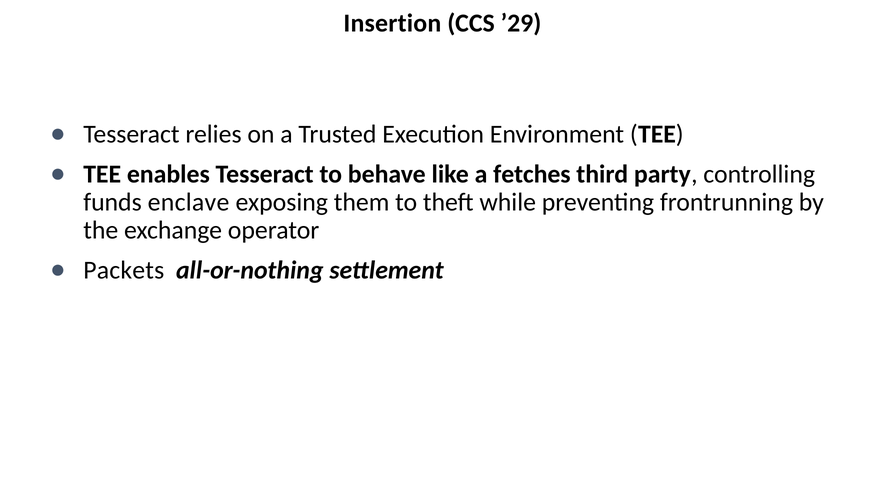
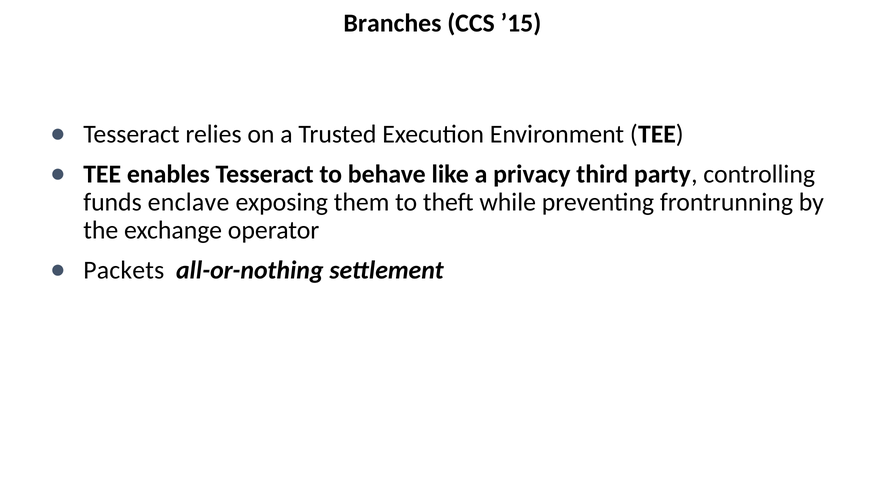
Insertion: Insertion -> Branches
’29: ’29 -> ’15
fetches: fetches -> privacy
